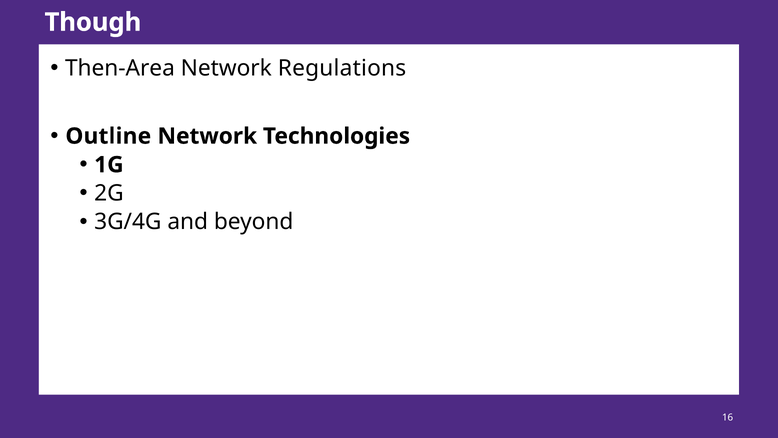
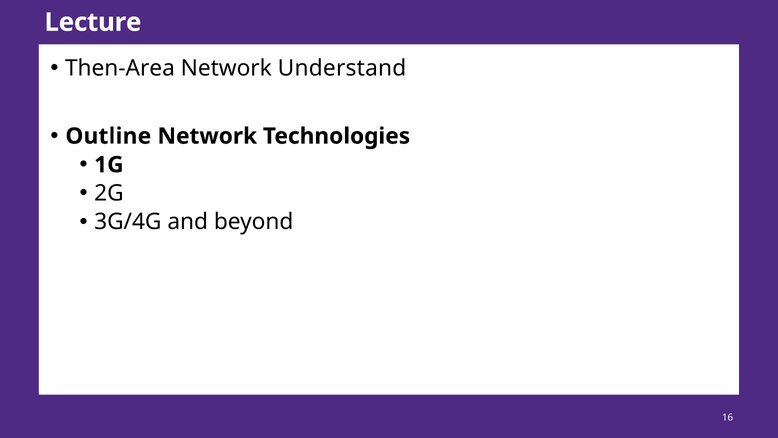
Though: Though -> Lecture
Regulations: Regulations -> Understand
